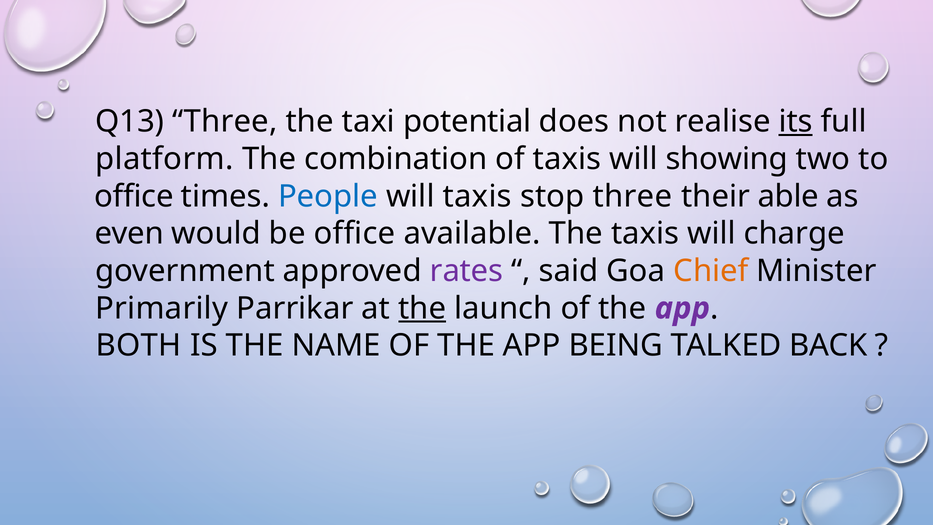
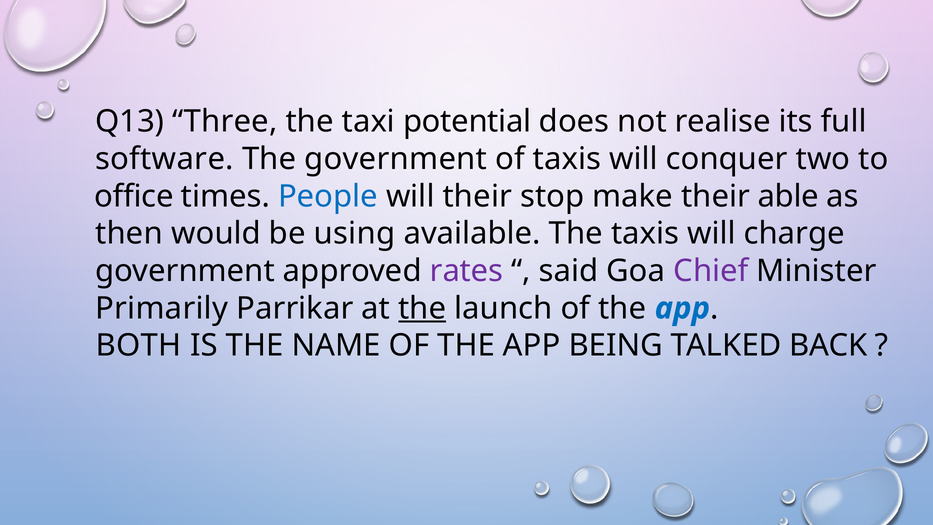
its underline: present -> none
platform: platform -> software
The combination: combination -> government
showing: showing -> conquer
will taxis: taxis -> their
stop three: three -> make
even: even -> then
be office: office -> using
Chief colour: orange -> purple
app at (682, 308) colour: purple -> blue
